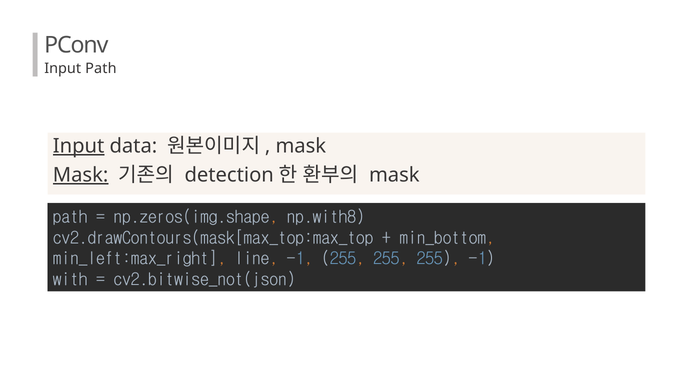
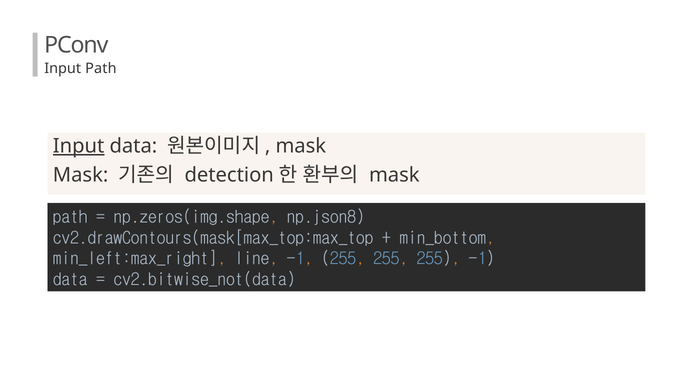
Mask at (81, 175) underline: present -> none
np.with8: np.with8 -> np.json8
with at (70, 279): with -> data
cv2.bitwise_not(json: cv2.bitwise_not(json -> cv2.bitwise_not(data
